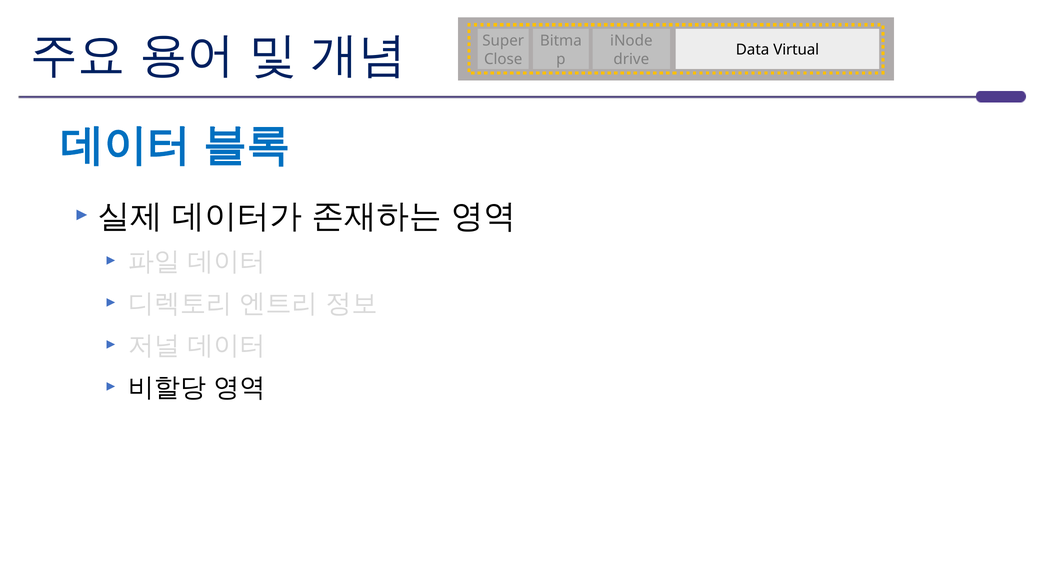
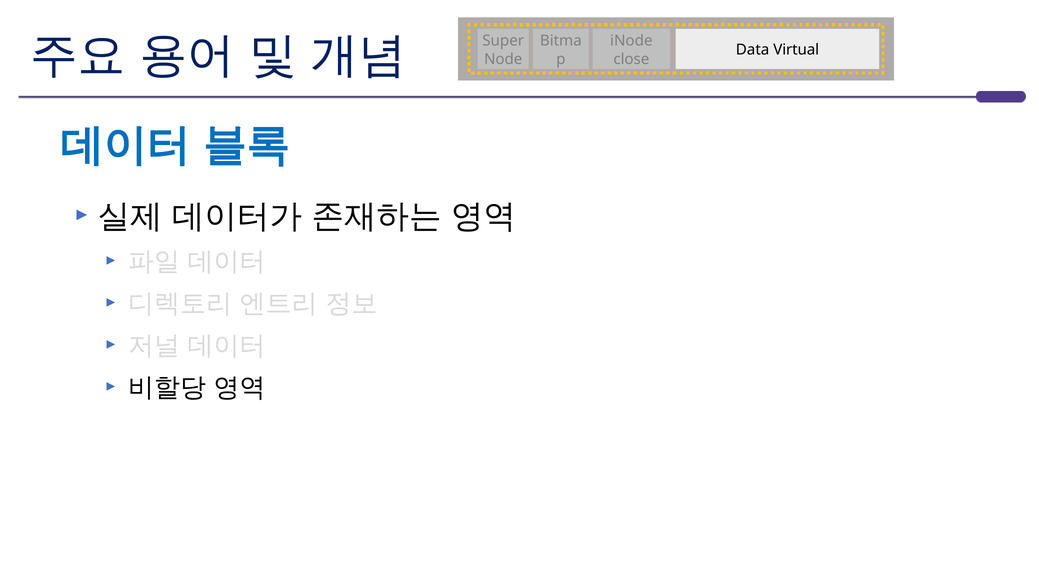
Close: Close -> Node
drive: drive -> close
